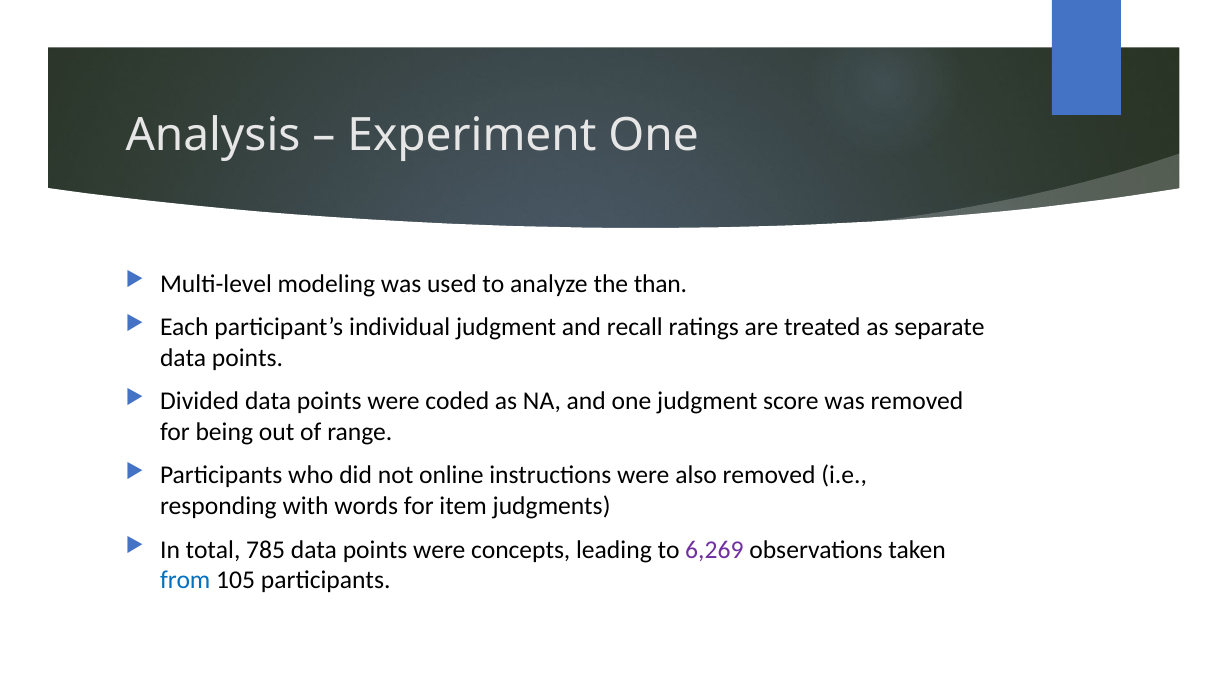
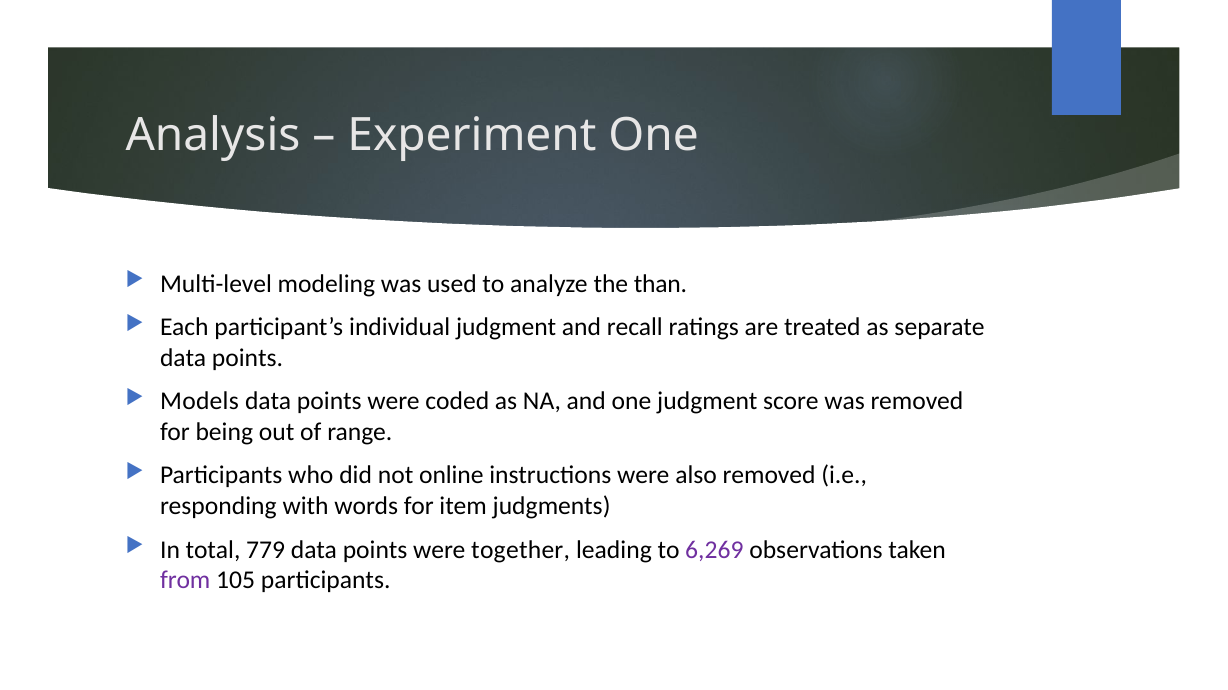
Divided: Divided -> Models
785: 785 -> 779
concepts: concepts -> together
from colour: blue -> purple
